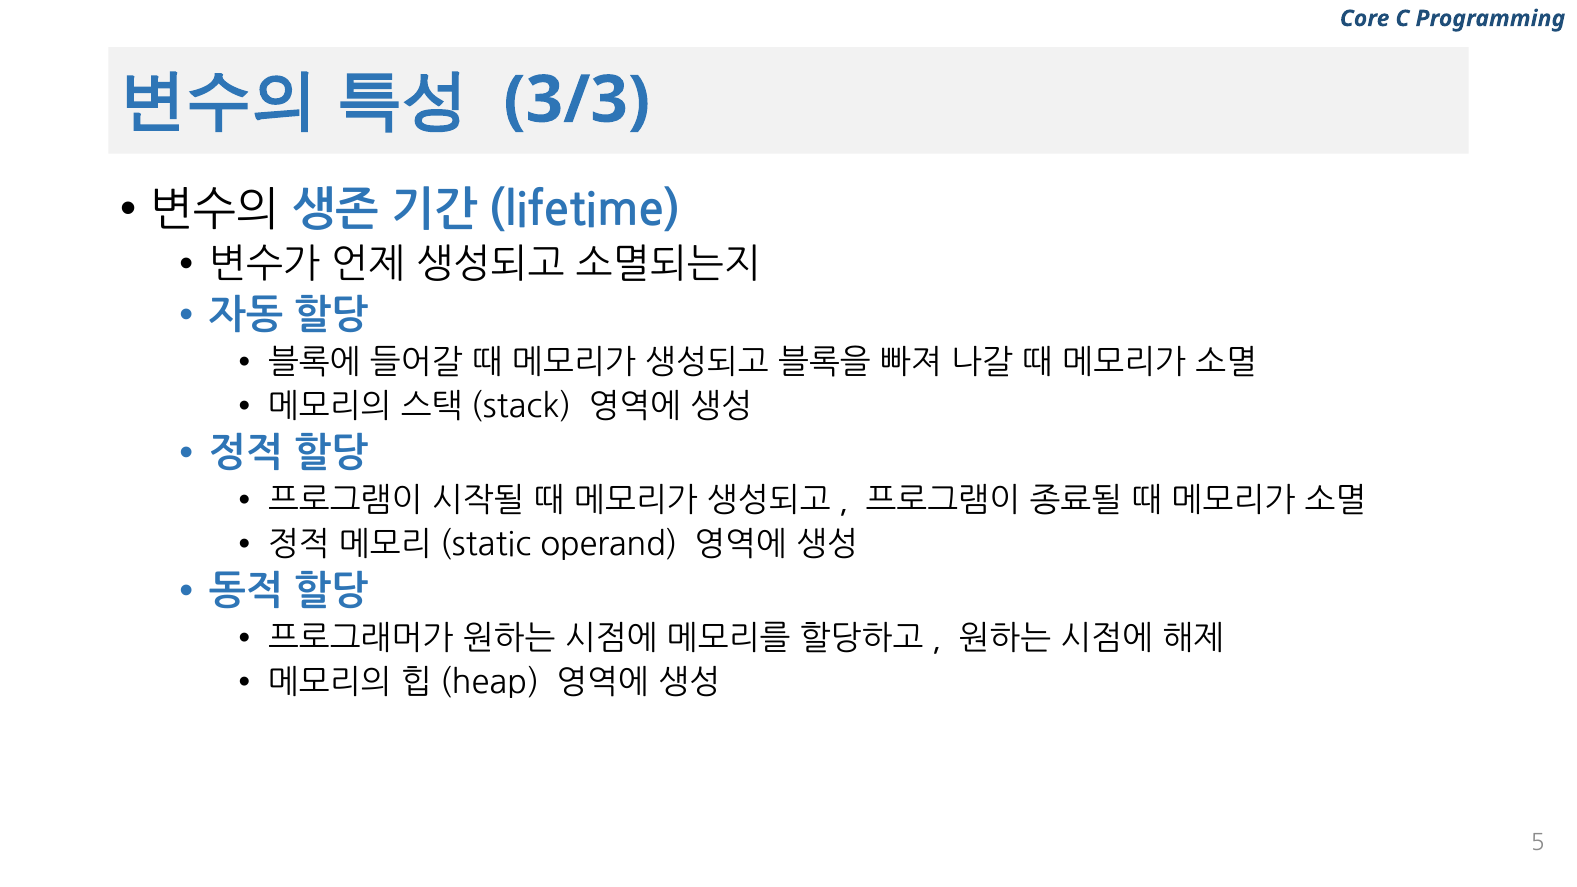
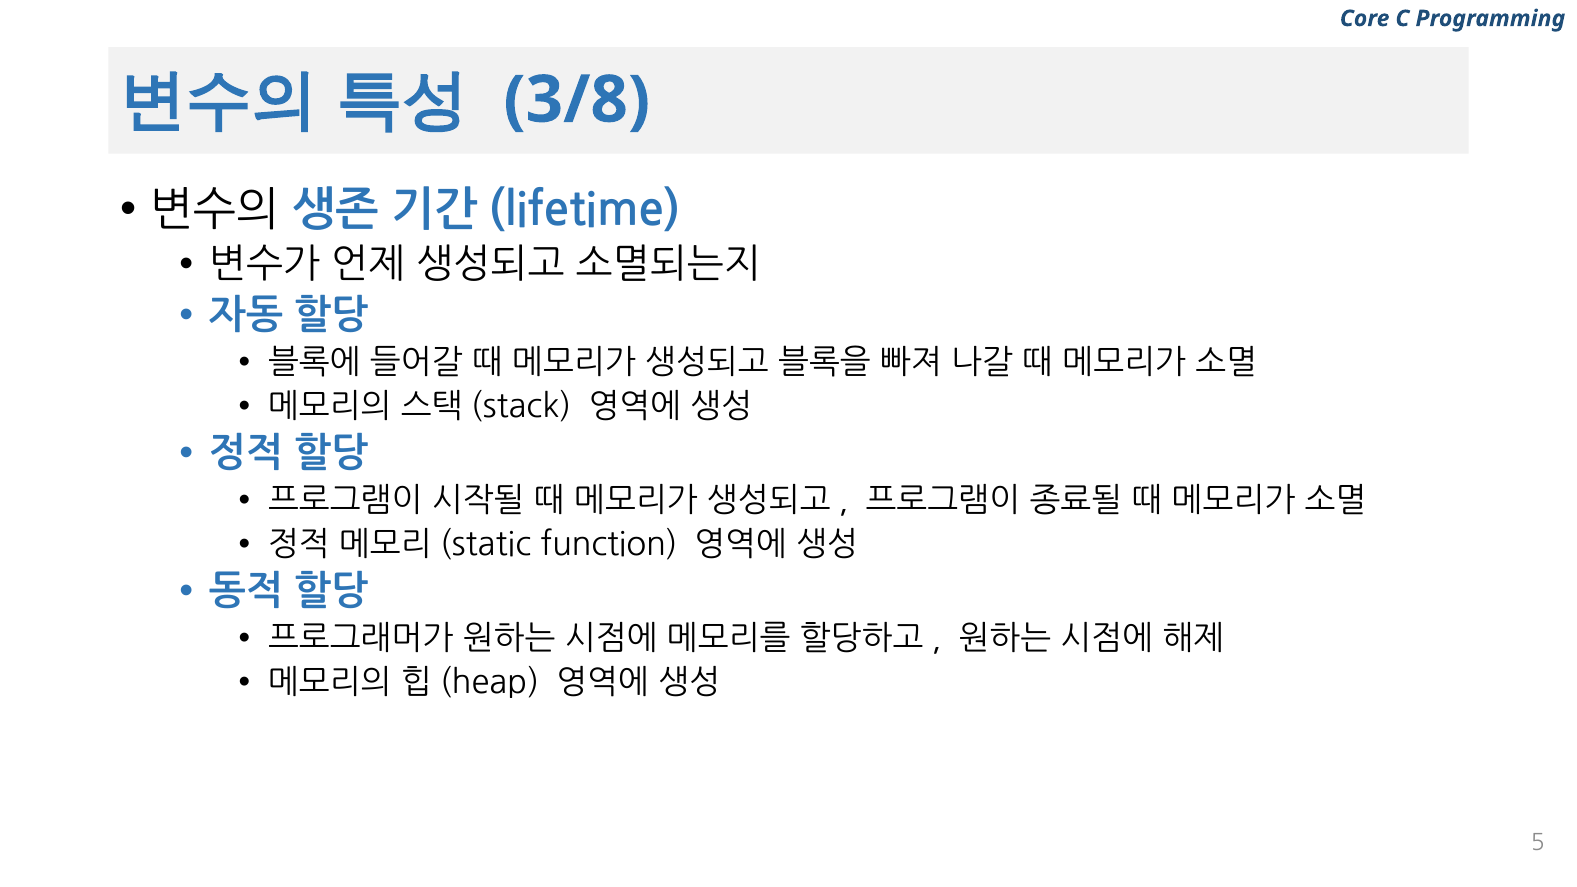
3/3: 3/3 -> 3/8
operand: operand -> function
